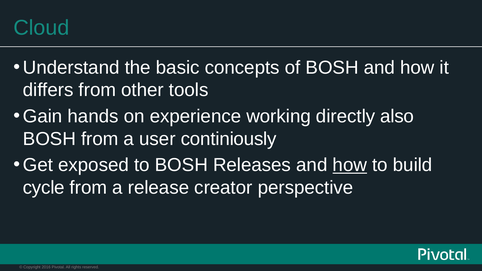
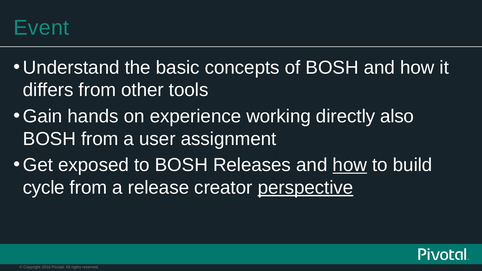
Cloud: Cloud -> Event
continiously: continiously -> assignment
perspective underline: none -> present
